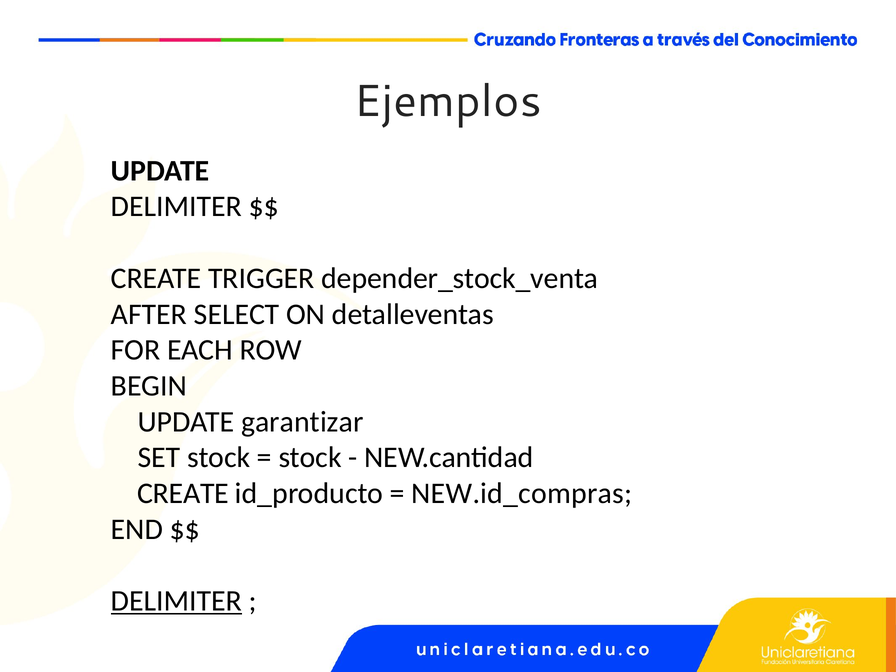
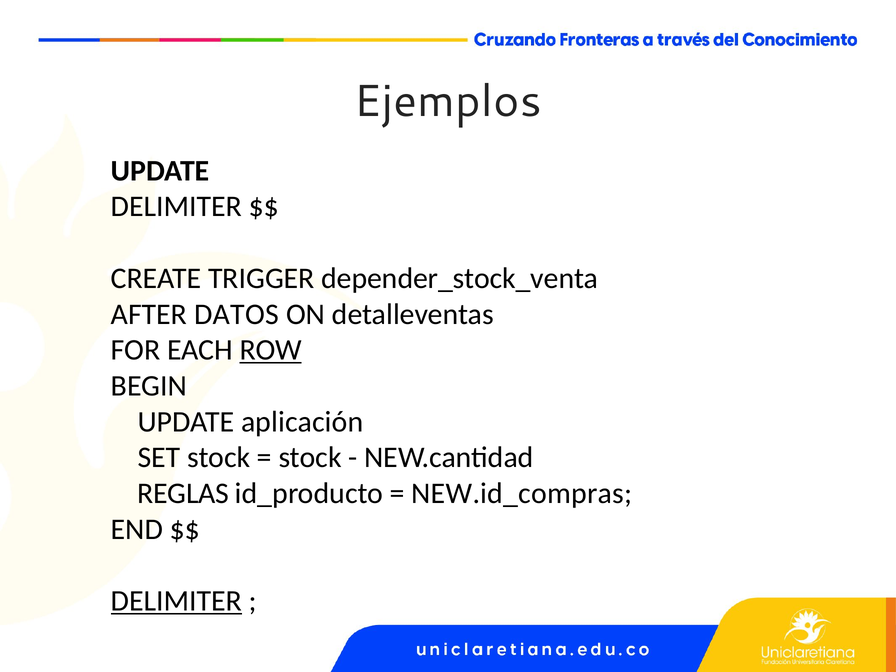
SELECT: SELECT -> DATOS
ROW underline: none -> present
garantizar: garantizar -> aplicación
CREATE at (183, 493): CREATE -> REGLAS
